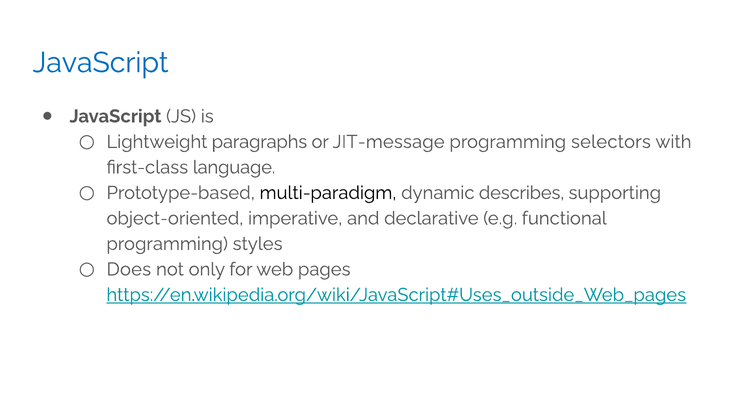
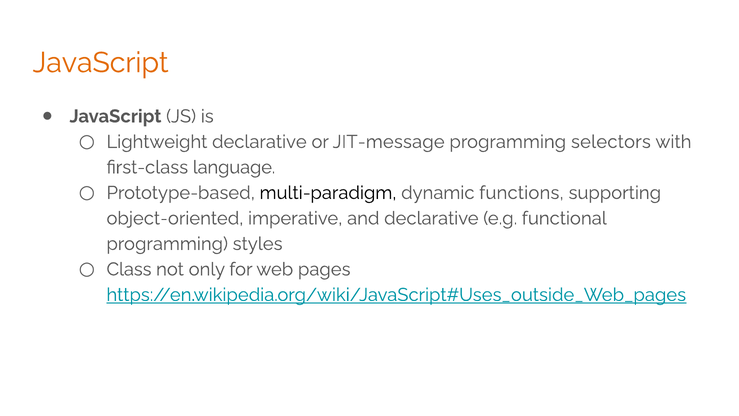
JavaScript at (101, 63) colour: blue -> orange
Lightweight paragraphs: paragraphs -> declarative
describes: describes -> functions
Does: Does -> Class
